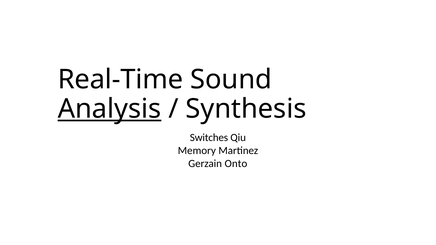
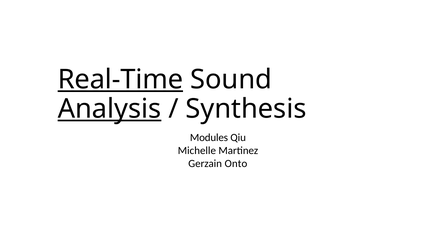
Real-Time underline: none -> present
Switches: Switches -> Modules
Memory: Memory -> Michelle
